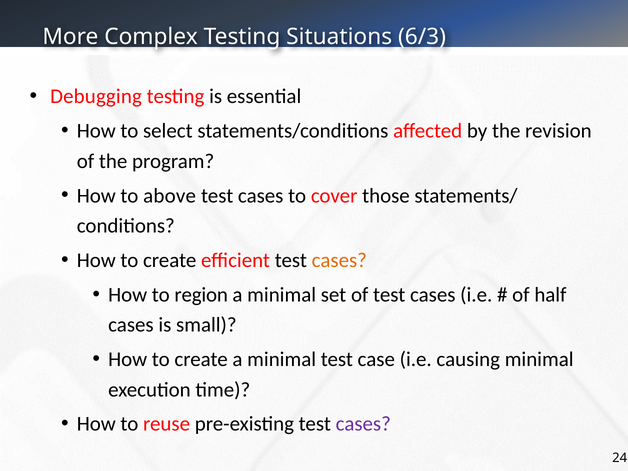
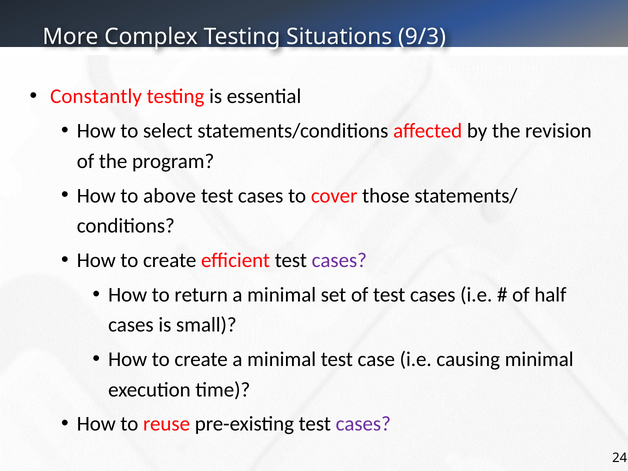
6/3: 6/3 -> 9/3
Debugging: Debugging -> Constantly
cases at (339, 260) colour: orange -> purple
region: region -> return
